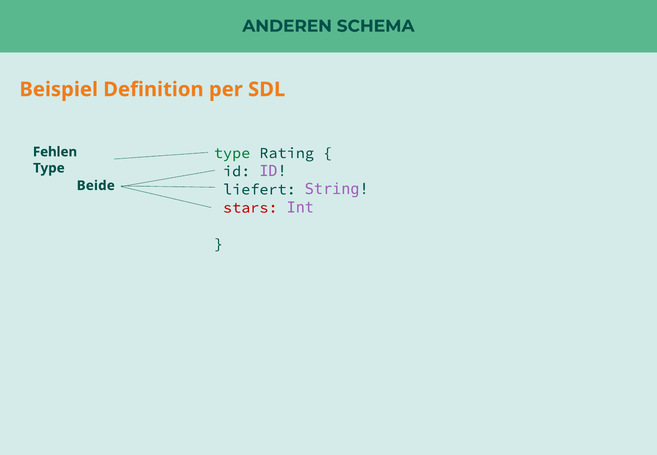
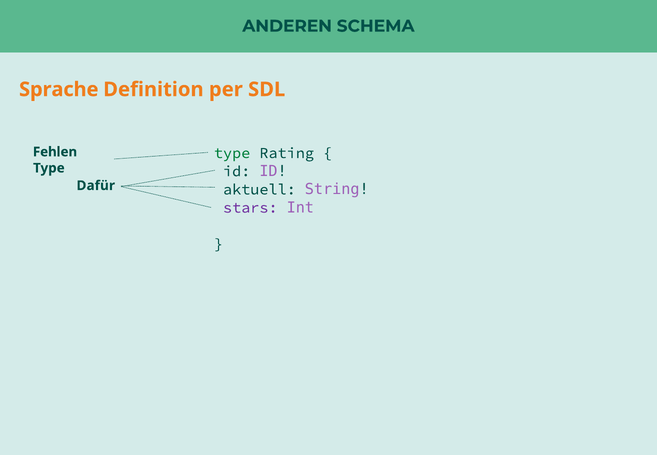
Beispiel: Beispiel -> Sprache
Beide: Beide -> Dafür
liefert: liefert -> aktuell
stars colour: red -> purple
